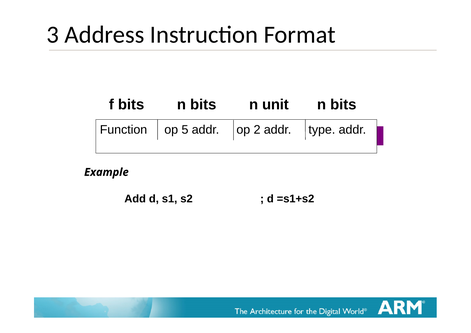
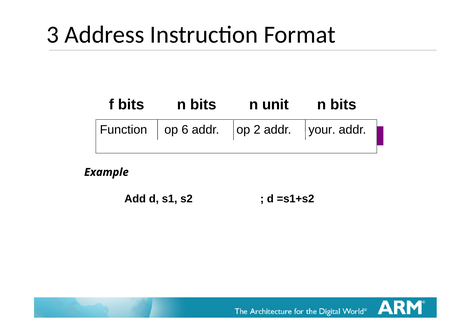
5: 5 -> 6
type: type -> your
